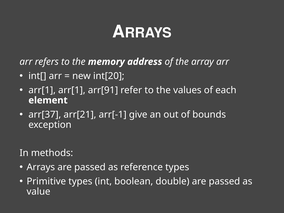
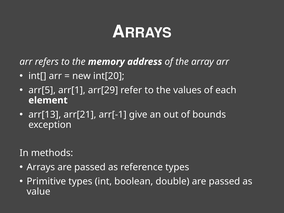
arr[1 at (42, 90): arr[1 -> arr[5
arr[91: arr[91 -> arr[29
arr[37: arr[37 -> arr[13
